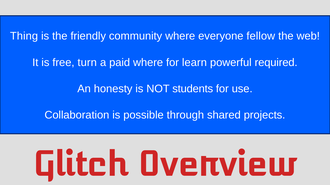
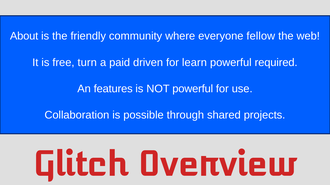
Thing: Thing -> About
paid where: where -> driven
honesty: honesty -> features
NOT students: students -> powerful
